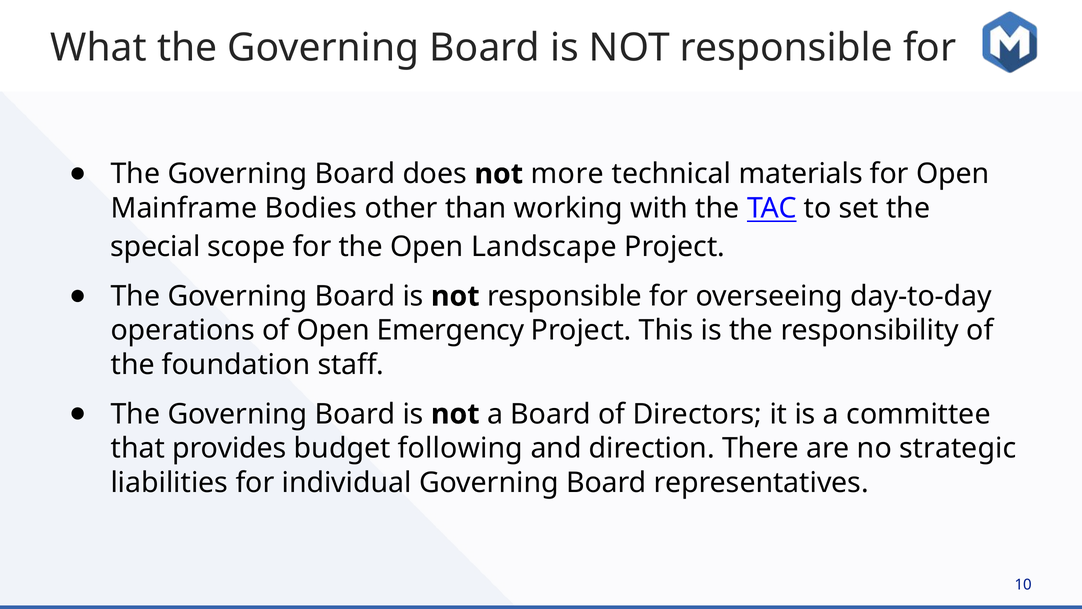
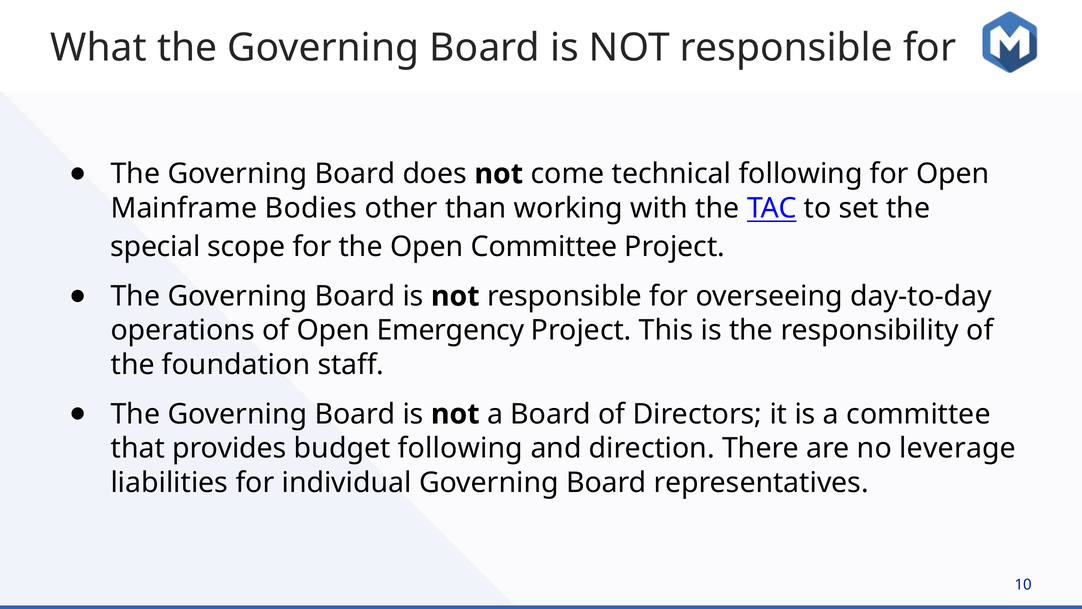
more: more -> come
technical materials: materials -> following
Open Landscape: Landscape -> Committee
strategic: strategic -> leverage
